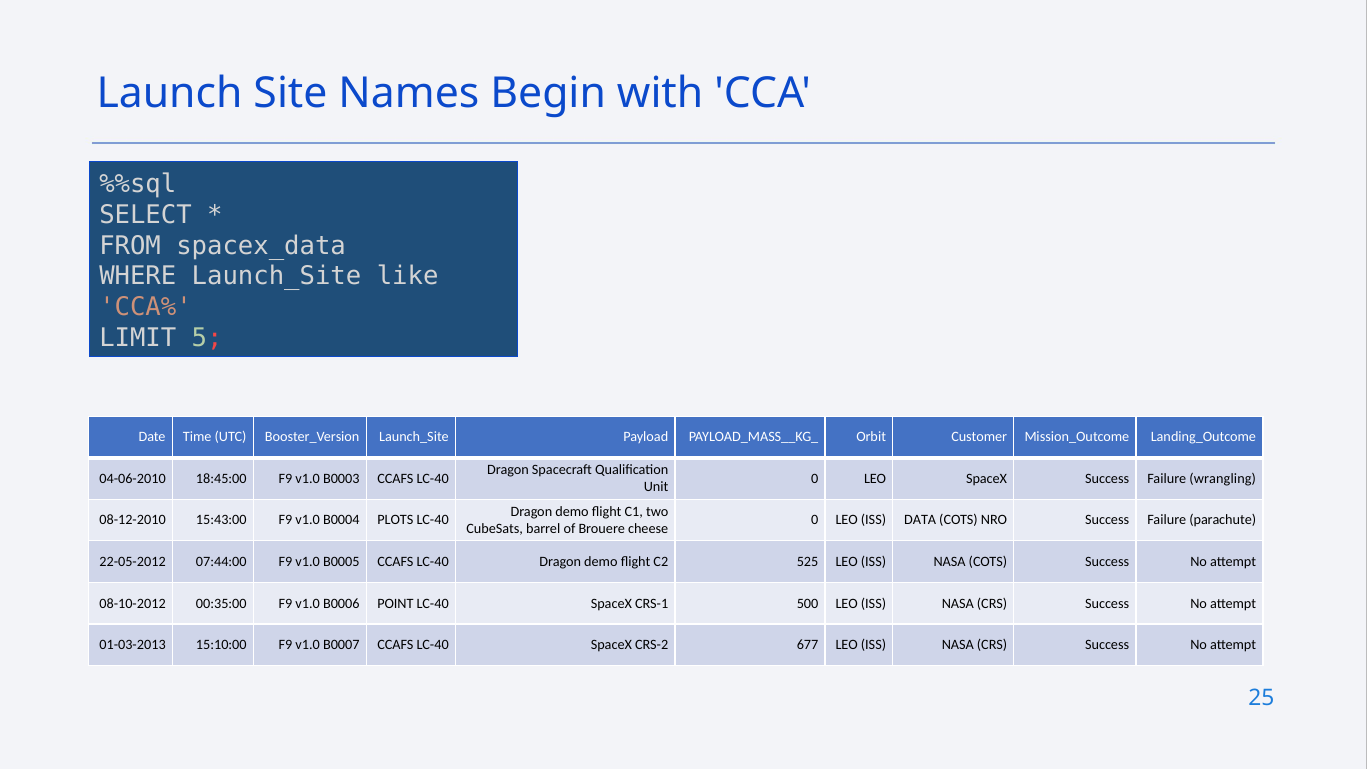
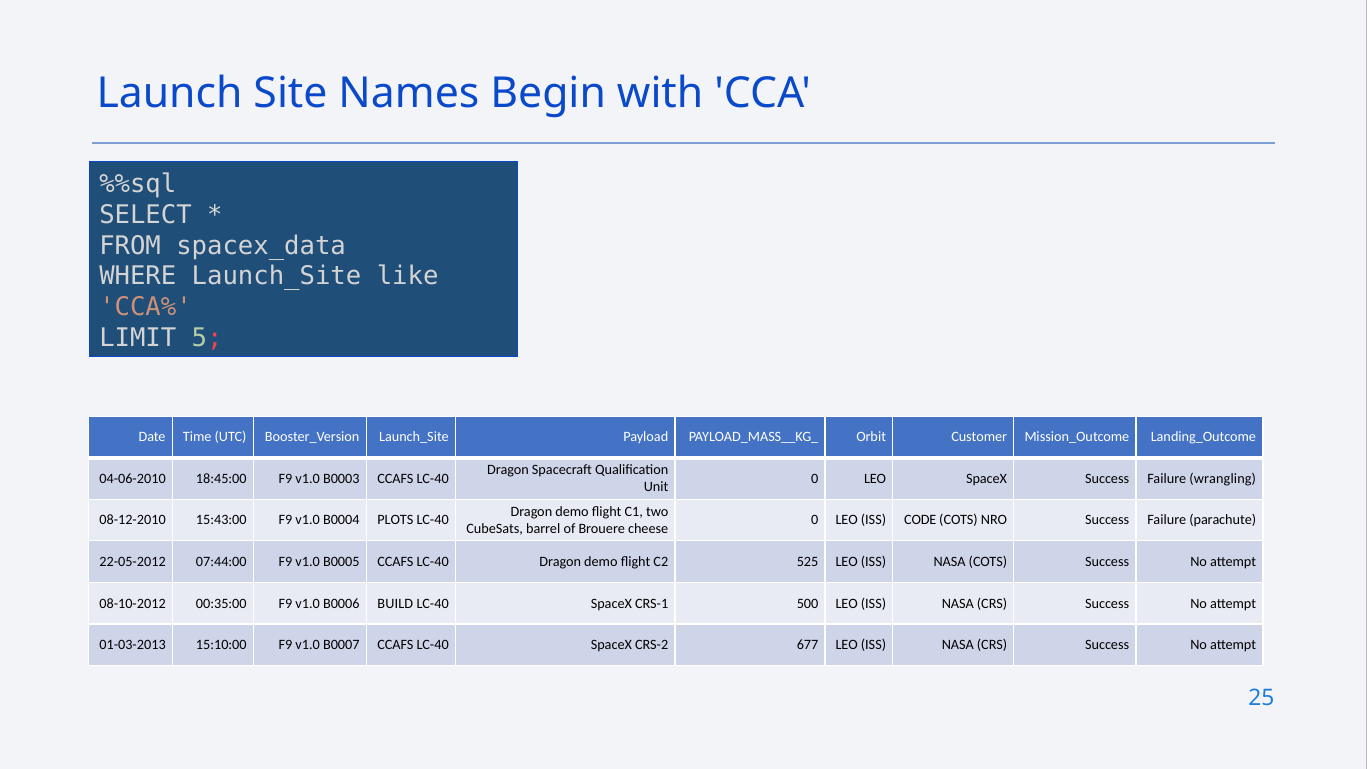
DATA: DATA -> CODE
POINT: POINT -> BUILD
